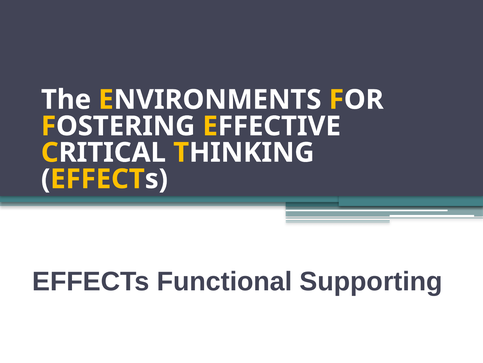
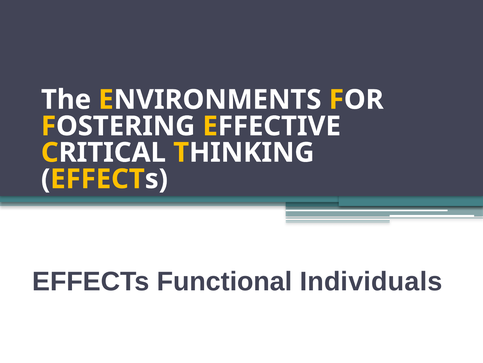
Supporting: Supporting -> Individuals
